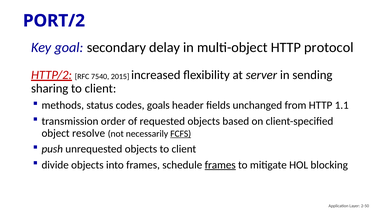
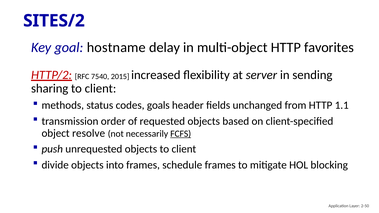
PORT/2: PORT/2 -> SITES/2
secondary: secondary -> hostname
protocol: protocol -> favorites
frames at (220, 165) underline: present -> none
